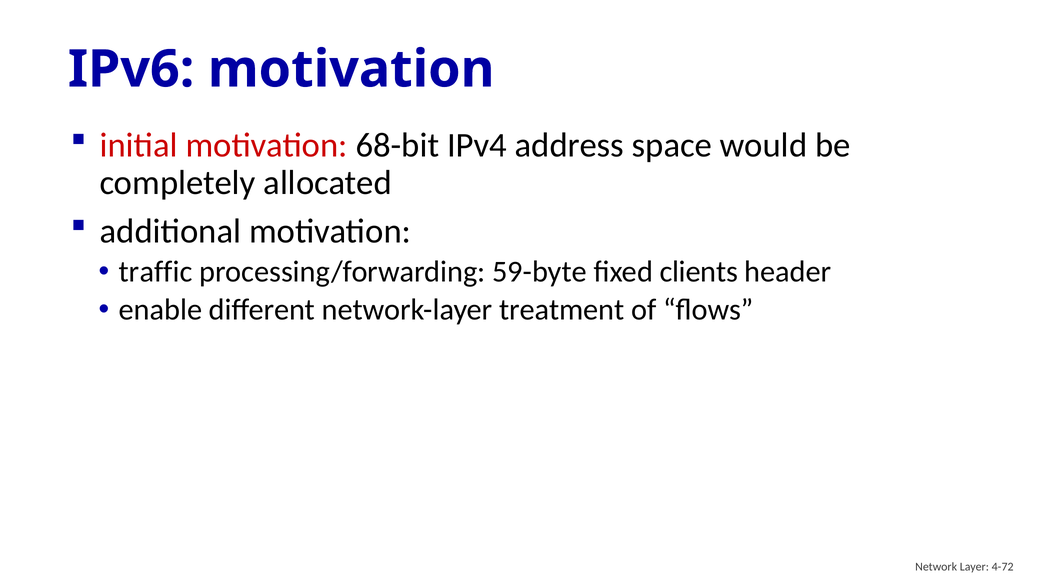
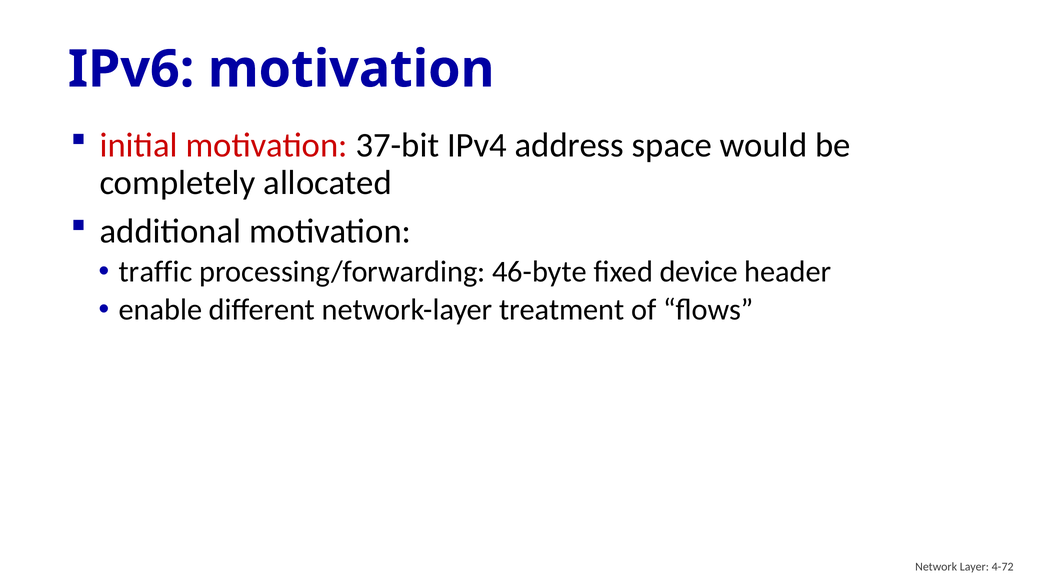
68-bit: 68-bit -> 37-bit
59-byte: 59-byte -> 46-byte
clients: clients -> device
